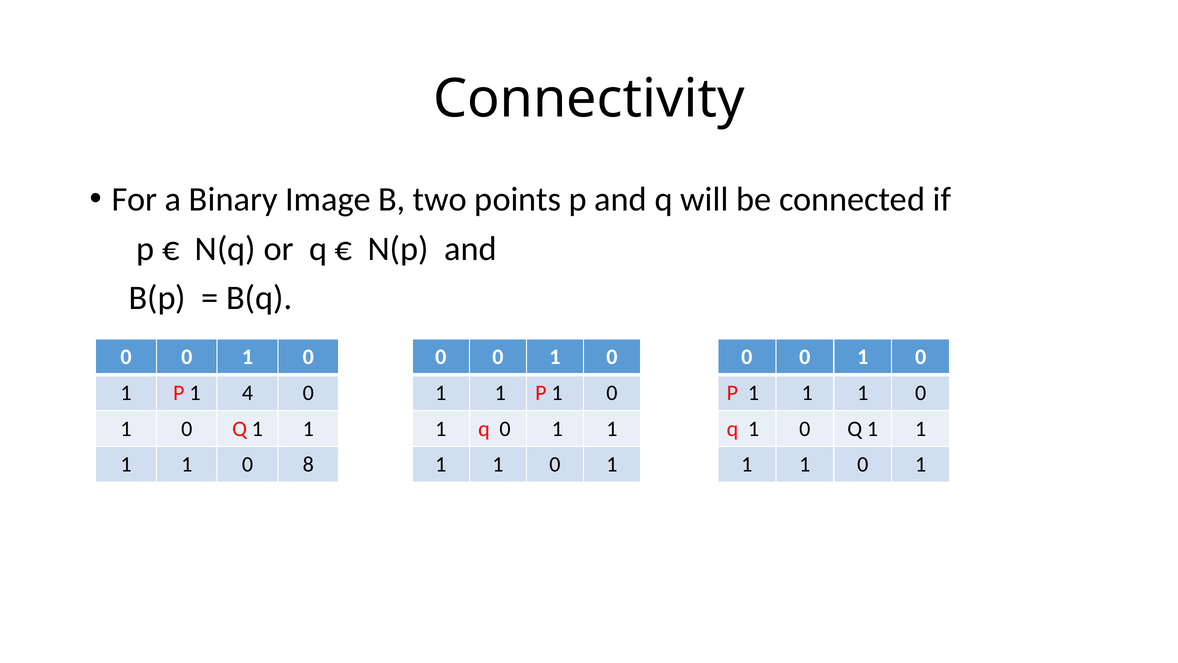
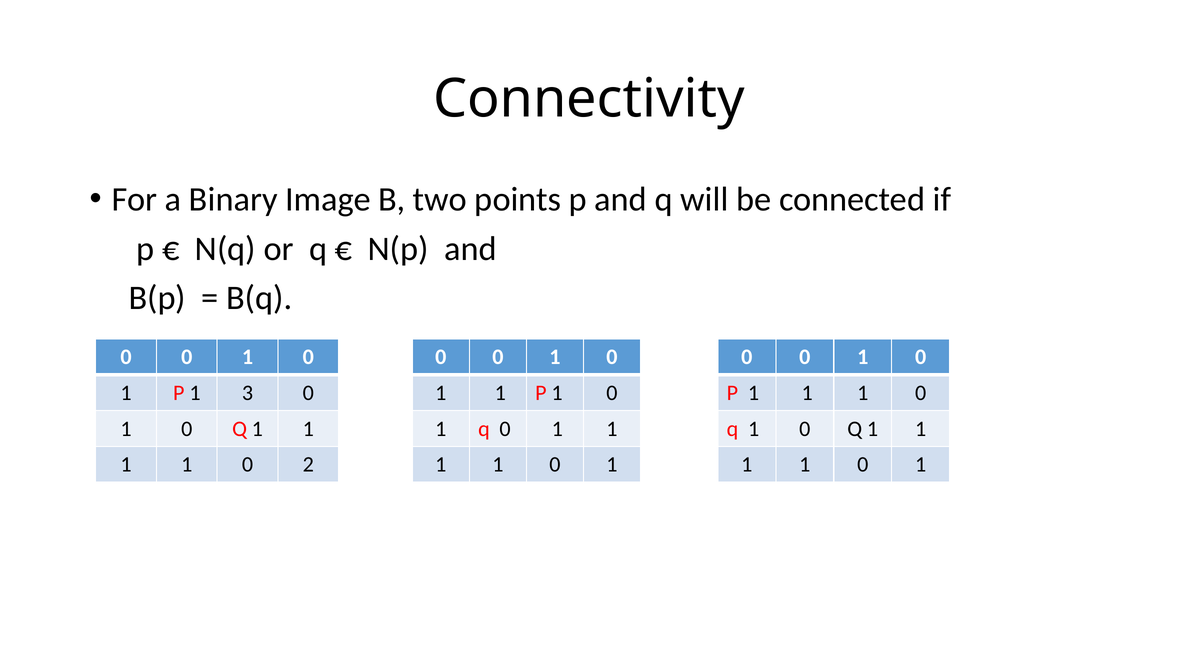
4: 4 -> 3
8: 8 -> 2
